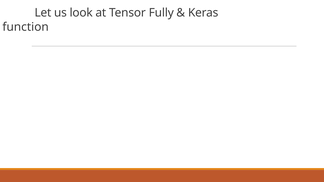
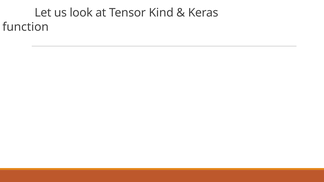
Fully: Fully -> Kind
